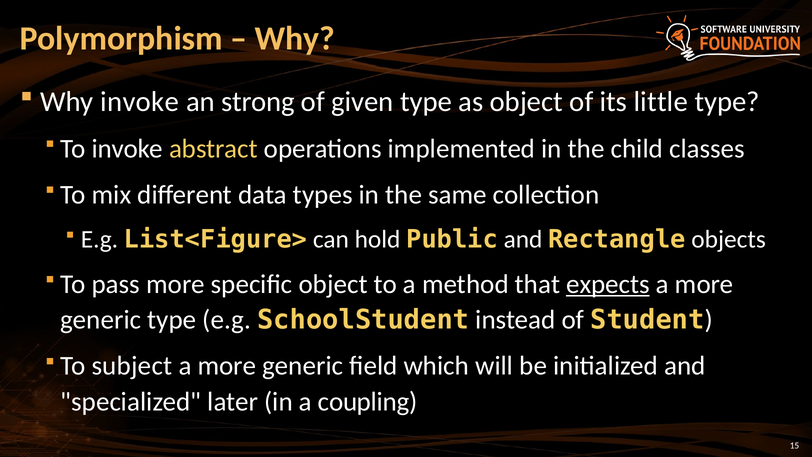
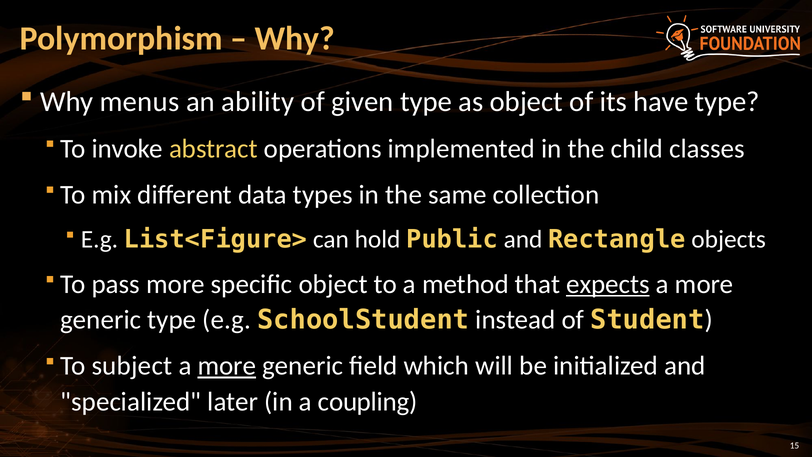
Why invoke: invoke -> menus
strong: strong -> ability
little: little -> have
more at (227, 366) underline: none -> present
